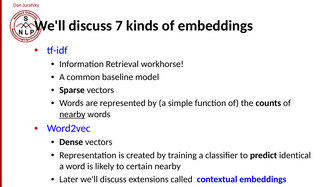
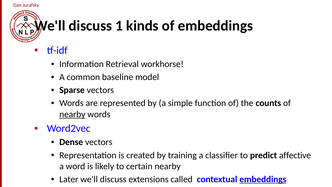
7: 7 -> 1
identical: identical -> affective
embeddings at (263, 179) underline: none -> present
